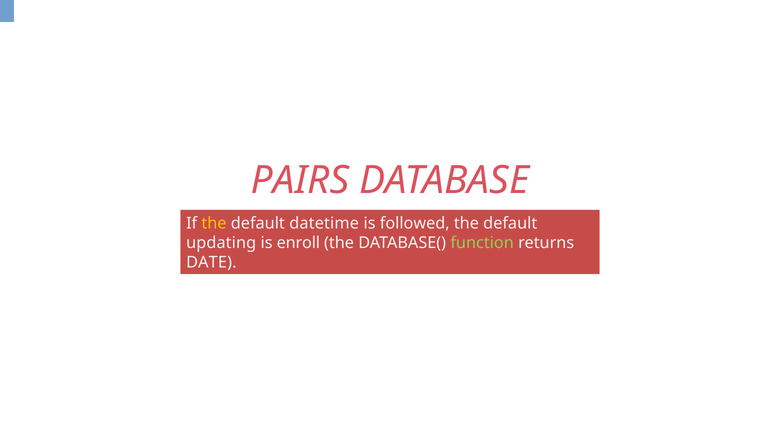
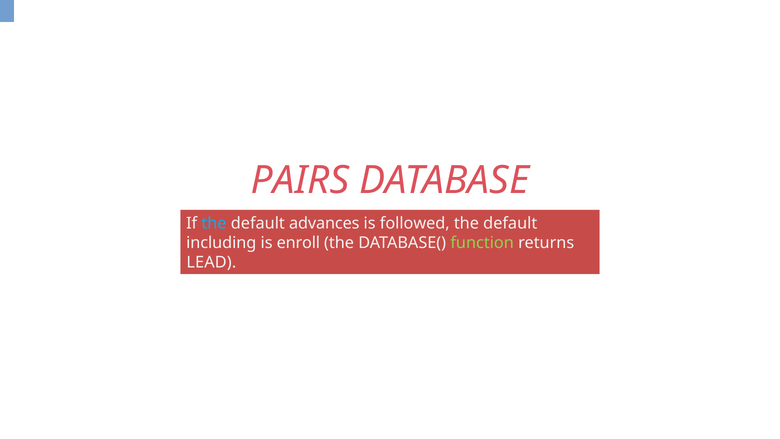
the at (214, 223) colour: yellow -> light blue
datetime: datetime -> advances
updating: updating -> including
DATE: DATE -> LEAD
